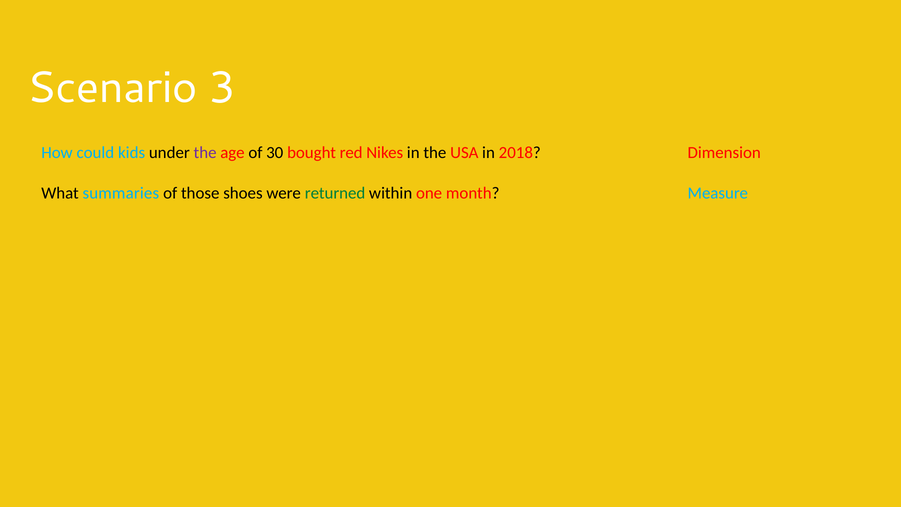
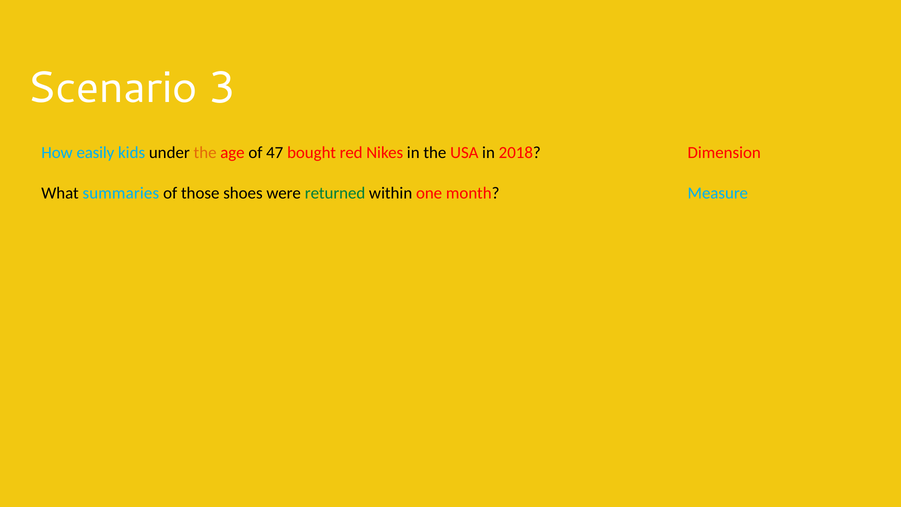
could: could -> easily
the at (205, 153) colour: purple -> orange
30: 30 -> 47
